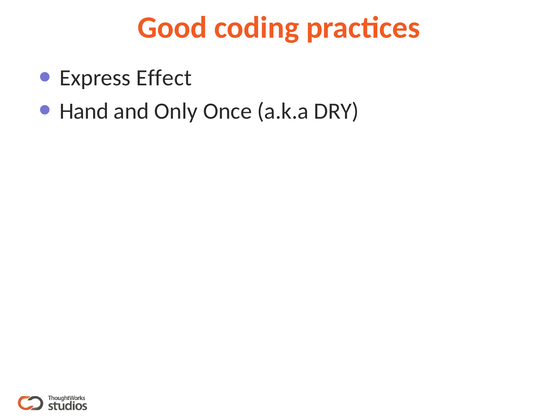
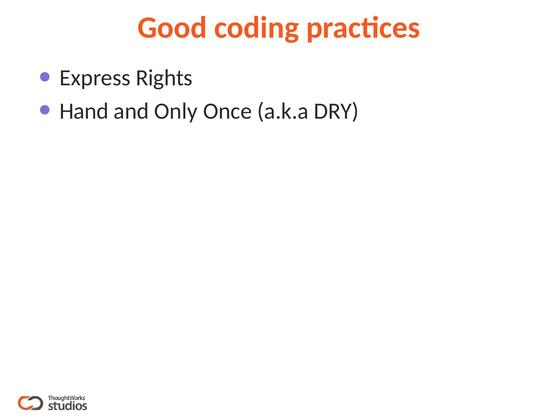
Effect: Effect -> Rights
